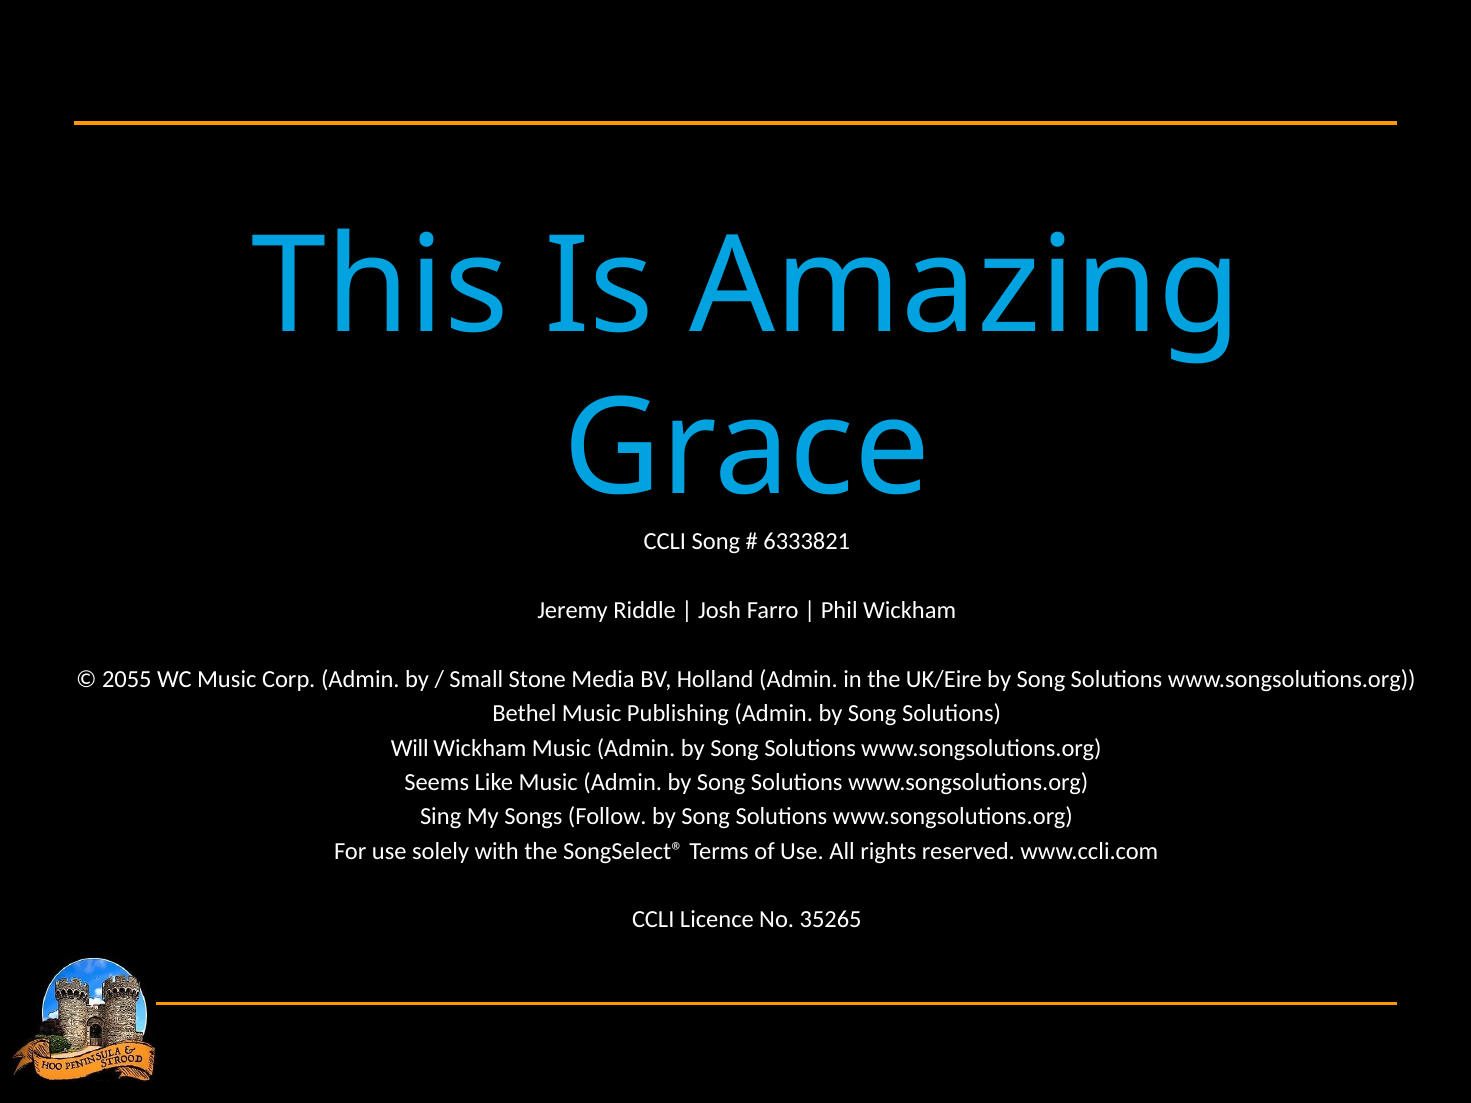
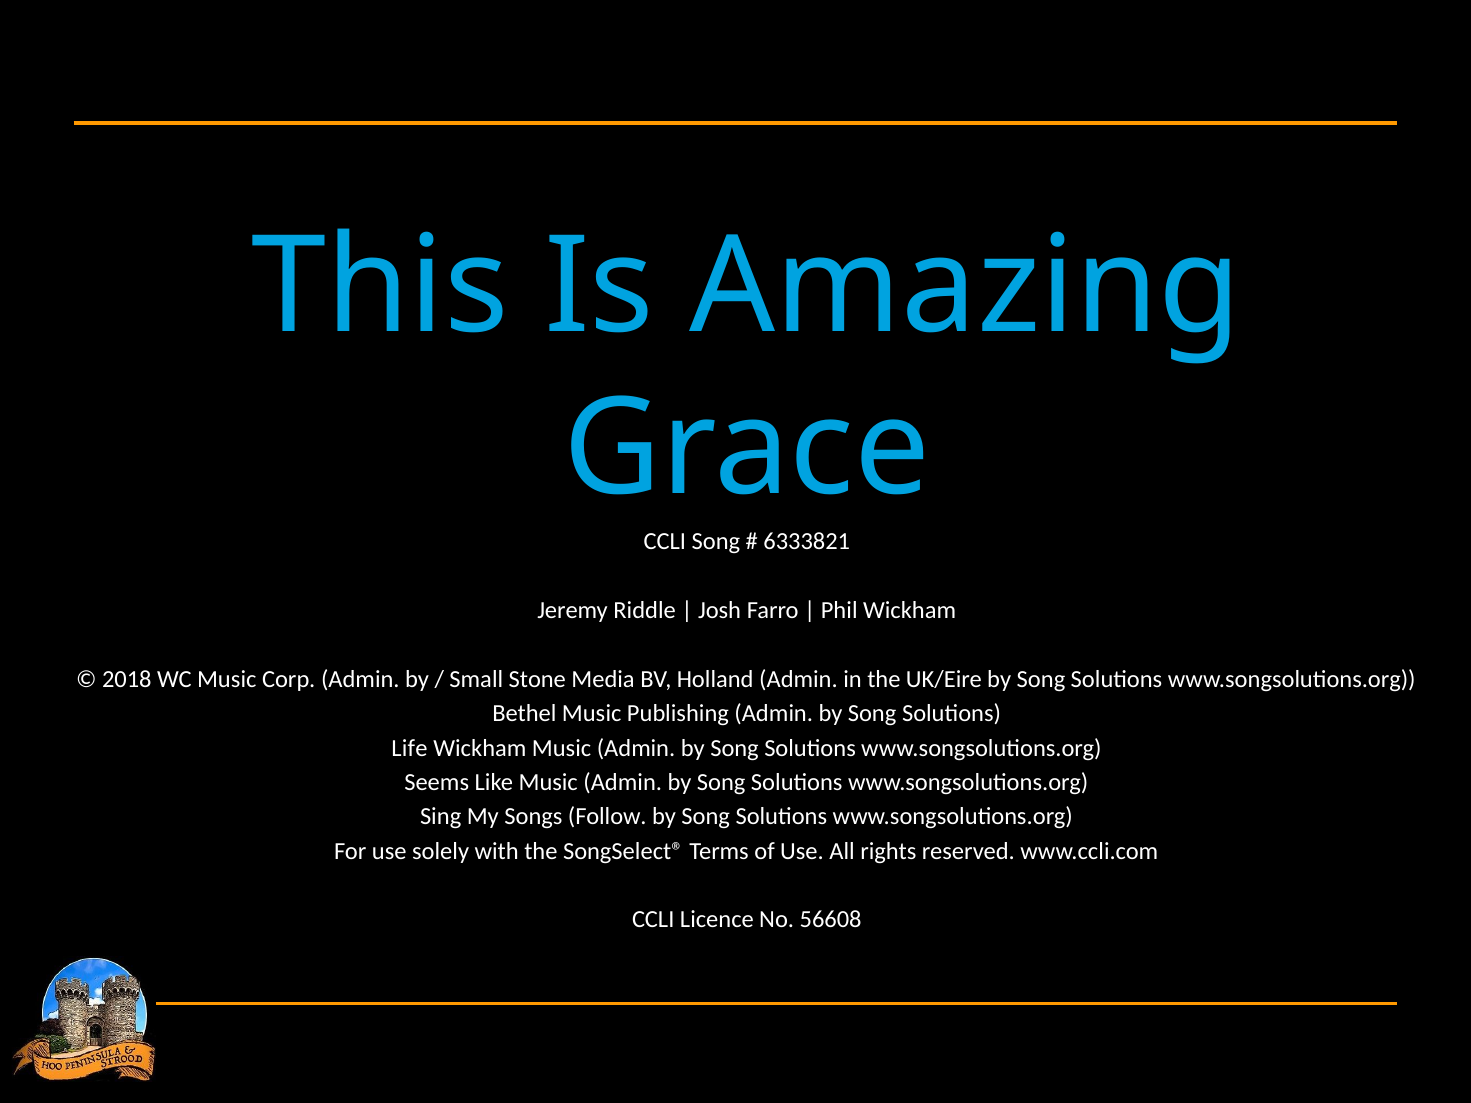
2055: 2055 -> 2018
Will: Will -> Life
35265: 35265 -> 56608
